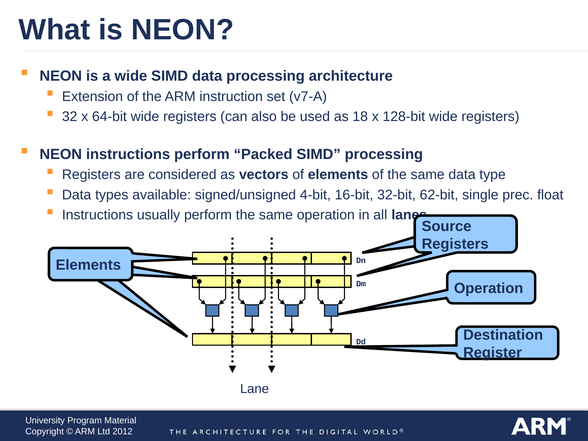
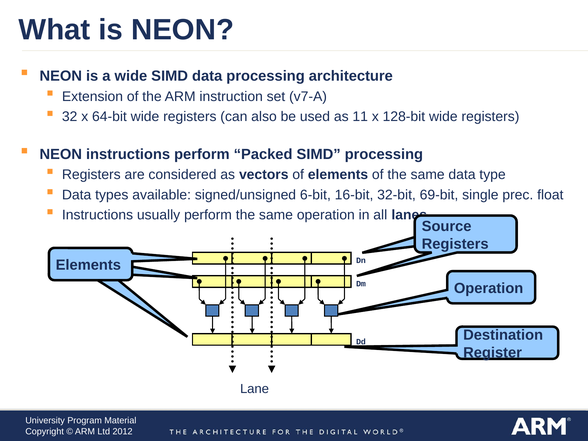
18: 18 -> 11
4-bit: 4-bit -> 6-bit
62-bit: 62-bit -> 69-bit
